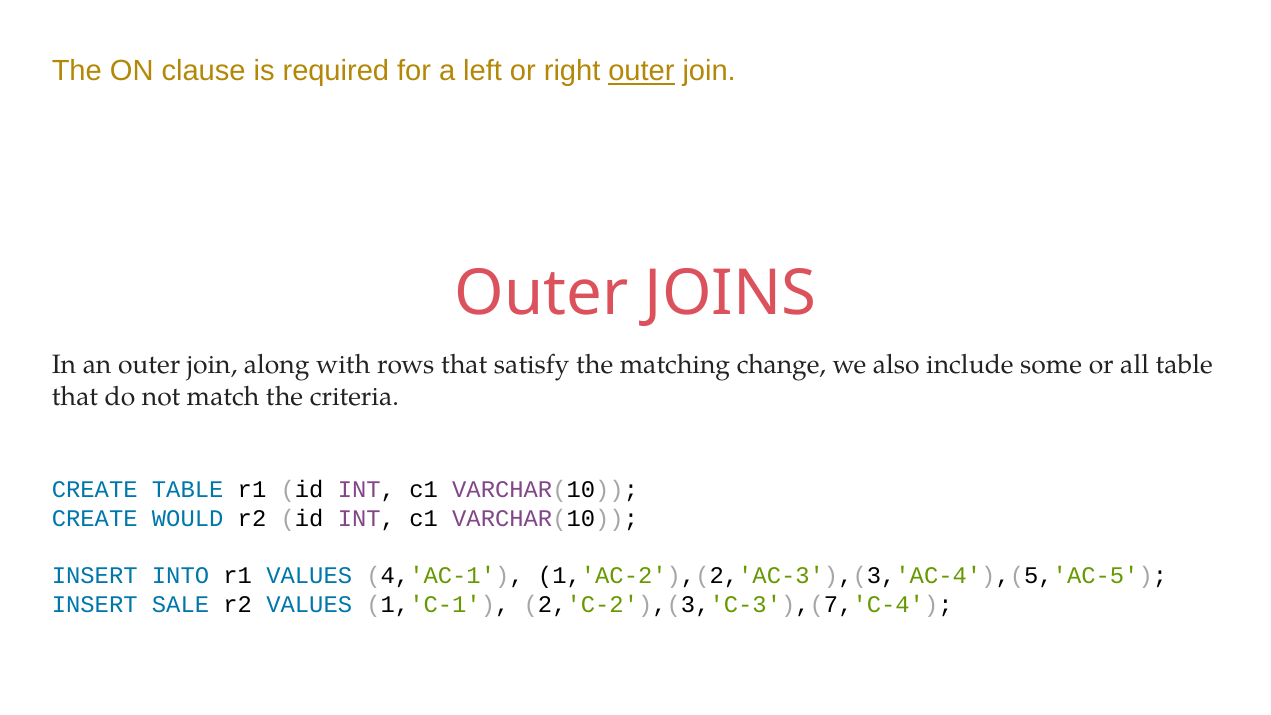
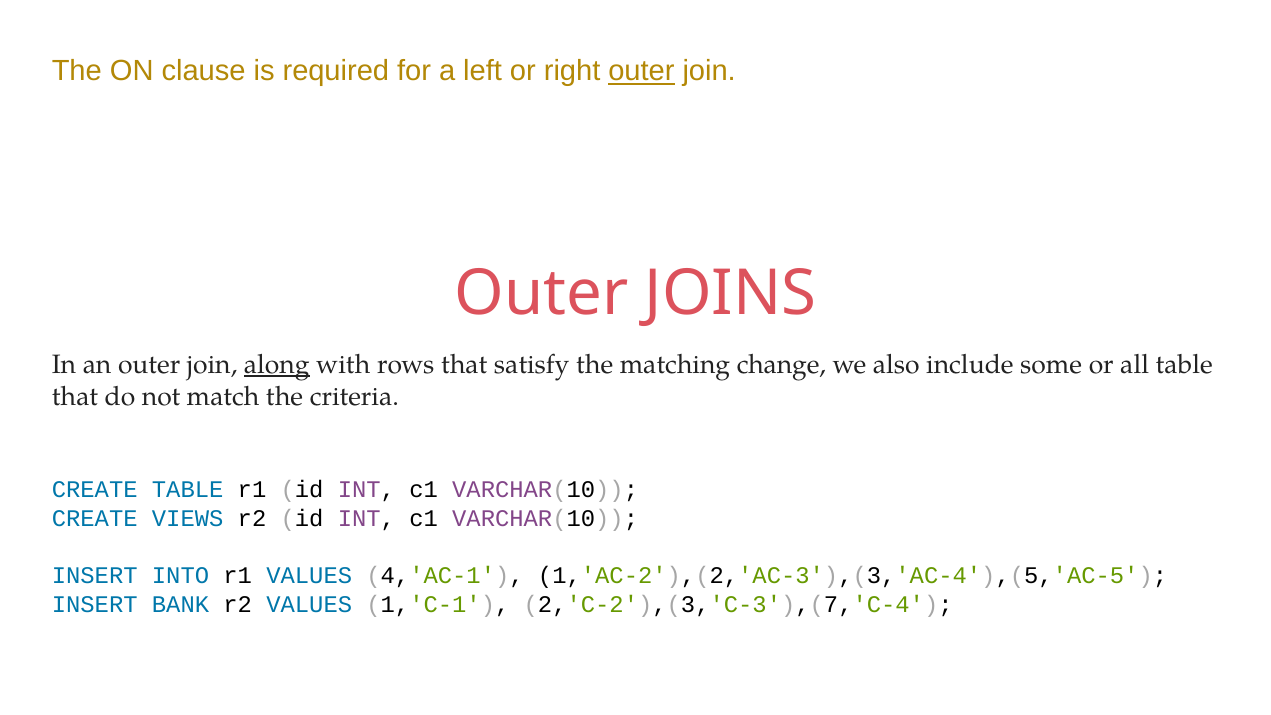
along underline: none -> present
WOULD: WOULD -> VIEWS
SALE: SALE -> BANK
